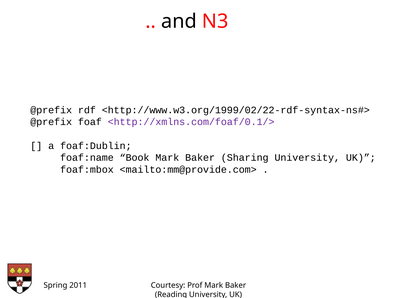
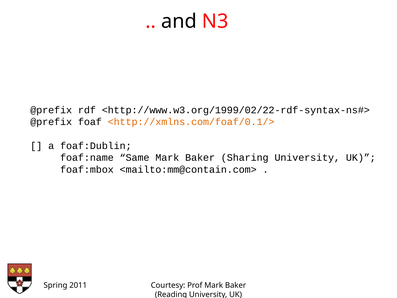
<http://xmlns.com/foaf/0.1/> colour: purple -> orange
Book: Book -> Same
<mailto:mm@provide.com>: <mailto:mm@provide.com> -> <mailto:mm@contain.com>
